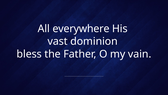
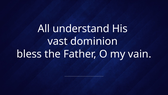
everywhere: everywhere -> understand
